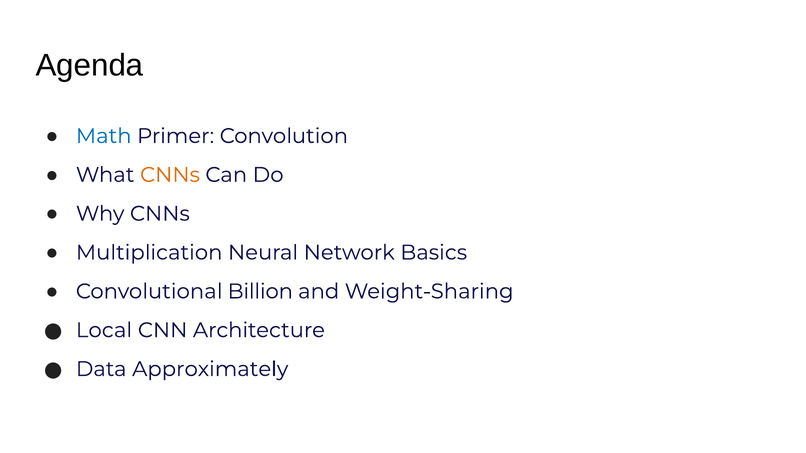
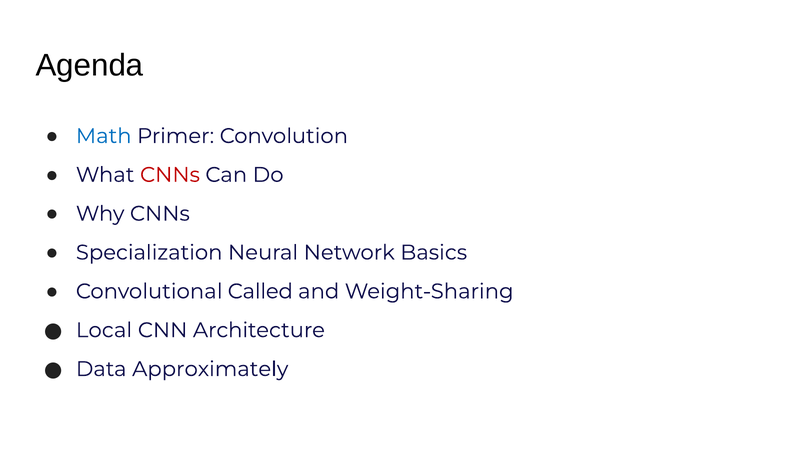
CNNs at (170, 175) colour: orange -> red
Multiplication: Multiplication -> Specialization
Billion: Billion -> Called
